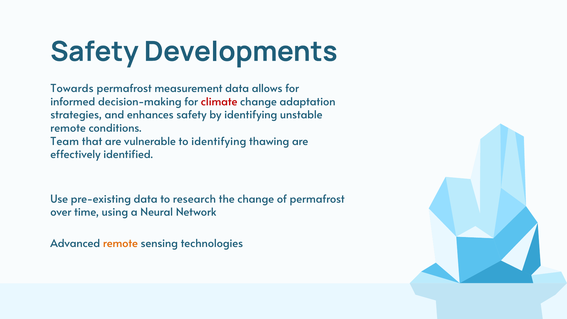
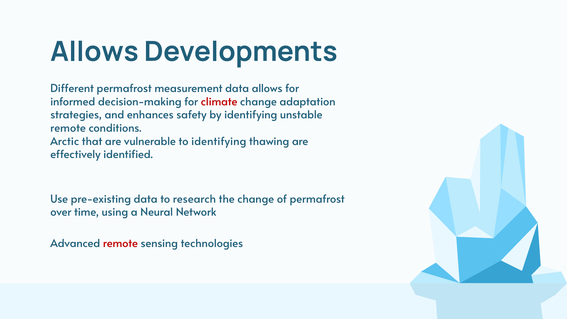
Safety at (94, 52): Safety -> Allows
Towards: Towards -> Different
Team: Team -> Arctic
remote at (120, 244) colour: orange -> red
